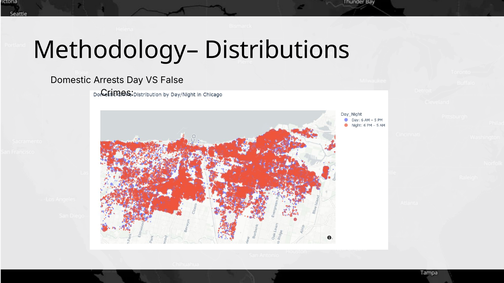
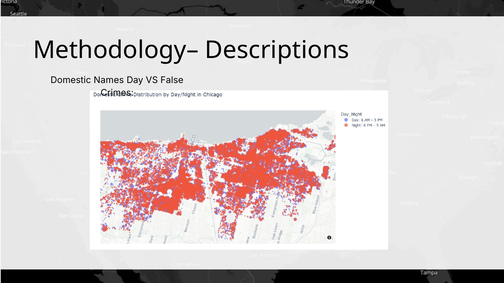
Distributions: Distributions -> Descriptions
Arrests: Arrests -> Names
